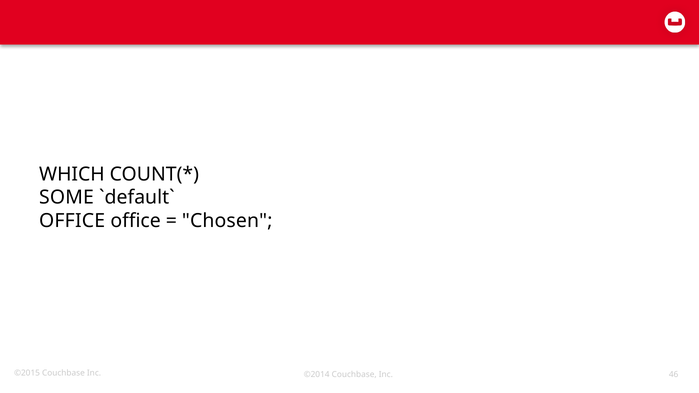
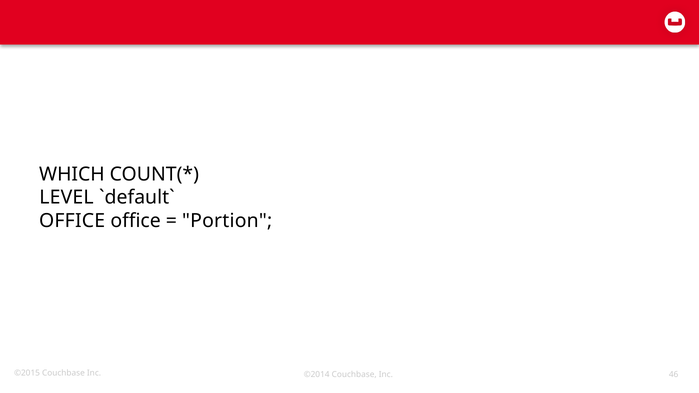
SOME: SOME -> LEVEL
Chosen: Chosen -> Portion
